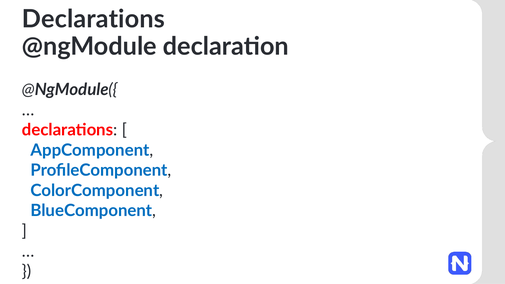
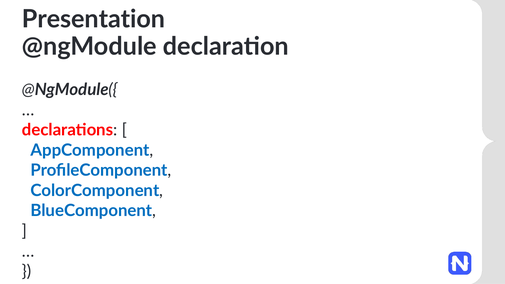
Declarations at (93, 19): Declarations -> Presentation
